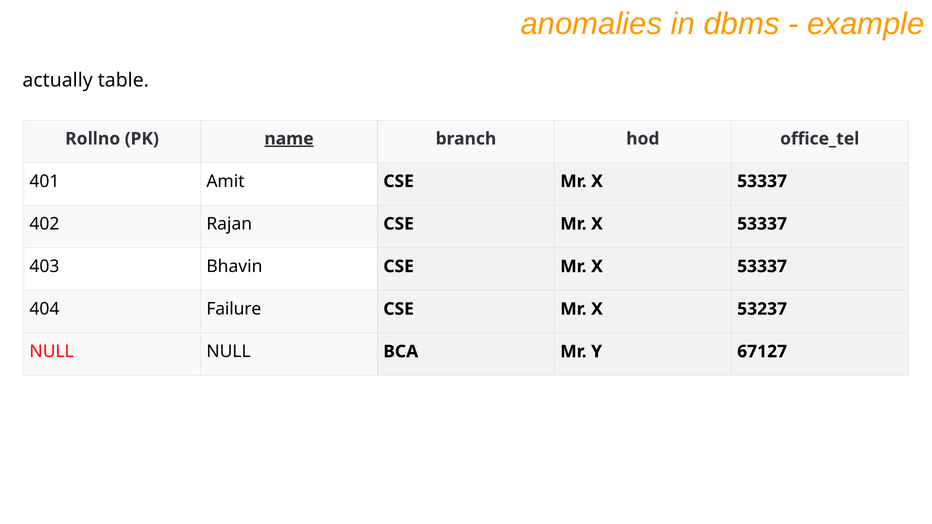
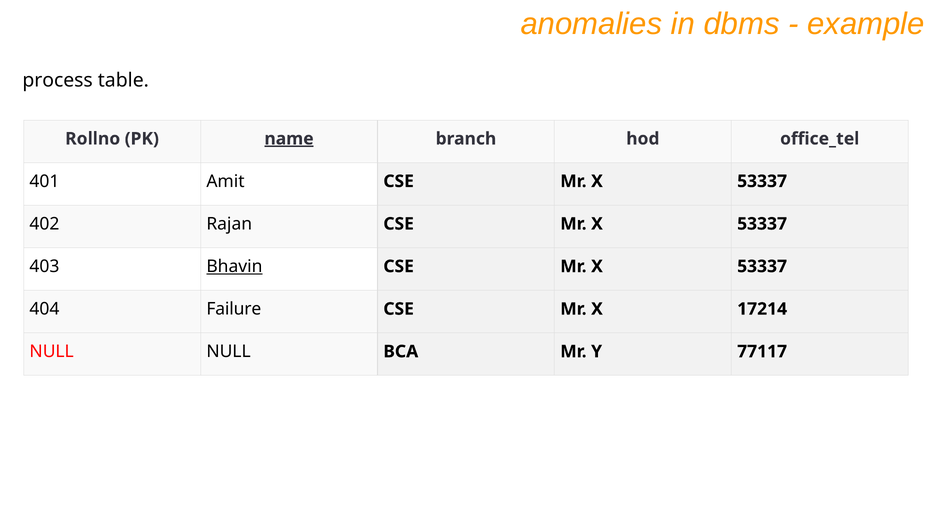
actually: actually -> process
Bhavin underline: none -> present
53237: 53237 -> 17214
67127: 67127 -> 77117
